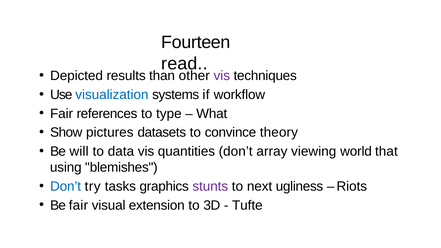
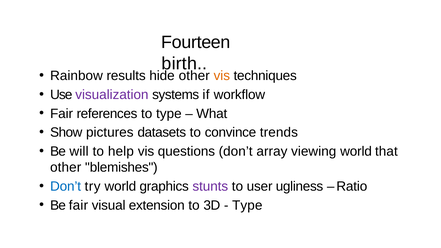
read: read -> birth
Depicted: Depicted -> Rainbow
than: than -> hide
vis at (222, 76) colour: purple -> orange
visualization colour: blue -> purple
theory: theory -> trends
data: data -> help
quantities: quantities -> questions
using at (66, 168): using -> other
try tasks: tasks -> world
next: next -> user
Riots: Riots -> Ratio
Tufte at (247, 205): Tufte -> Type
